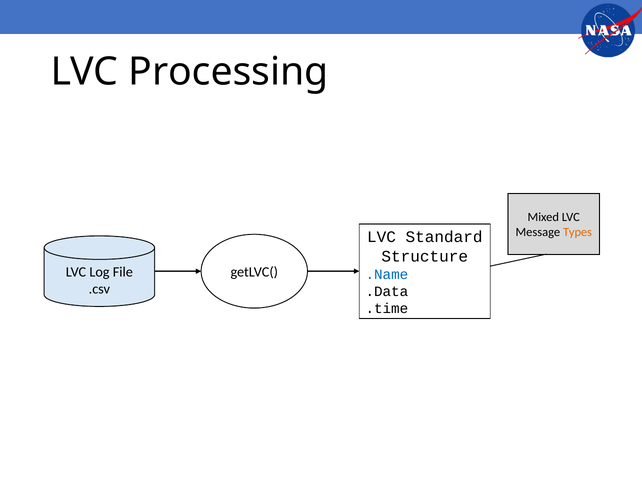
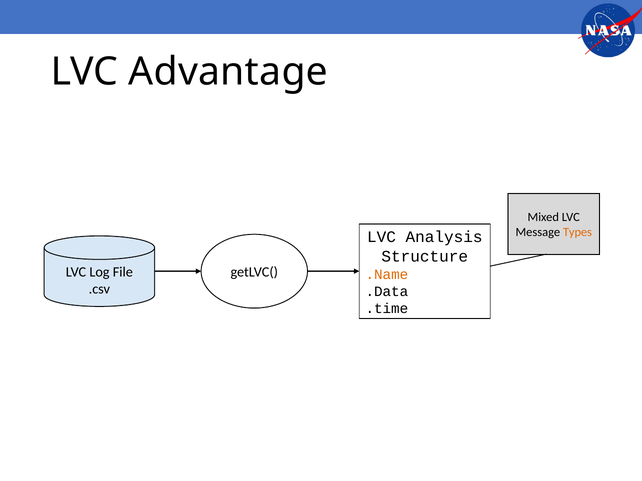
Processing: Processing -> Advantage
Standard: Standard -> Analysis
.Name colour: blue -> orange
